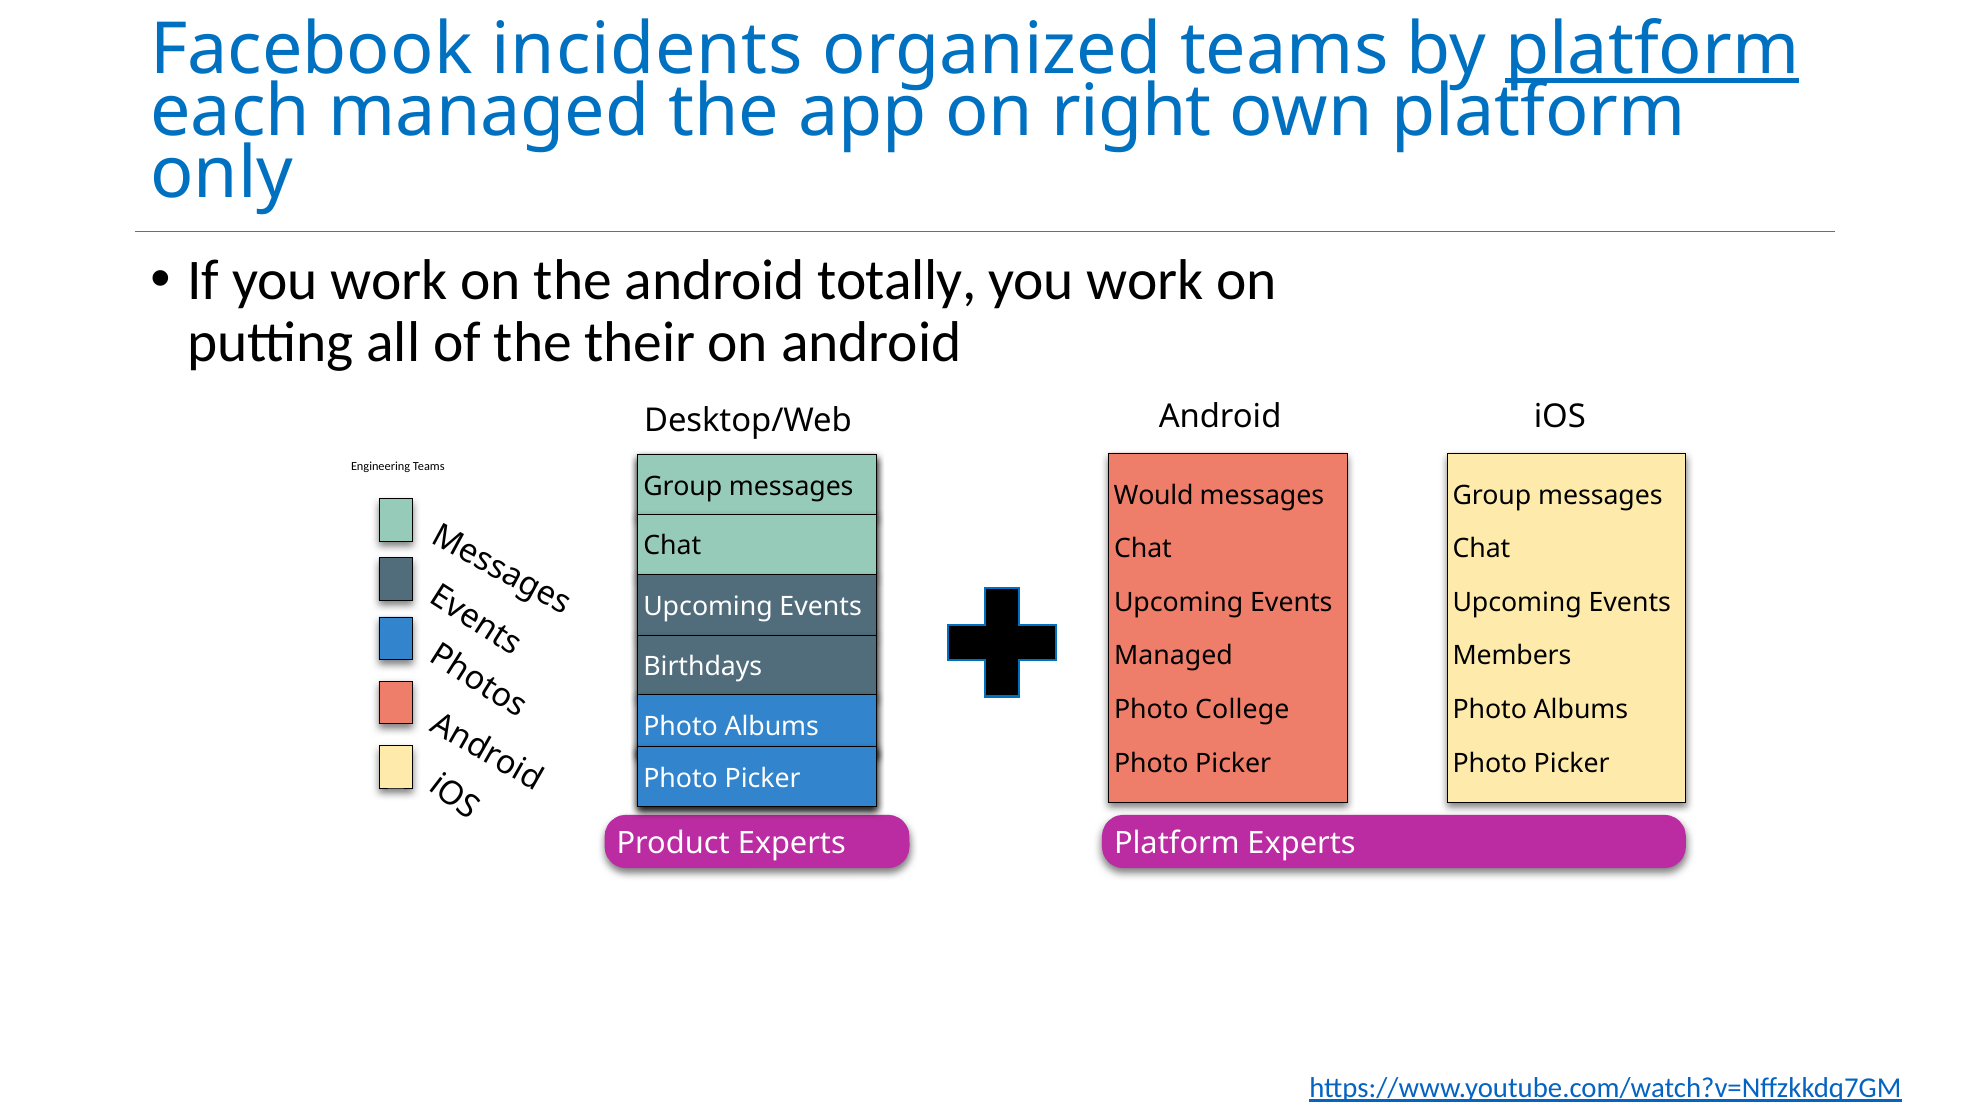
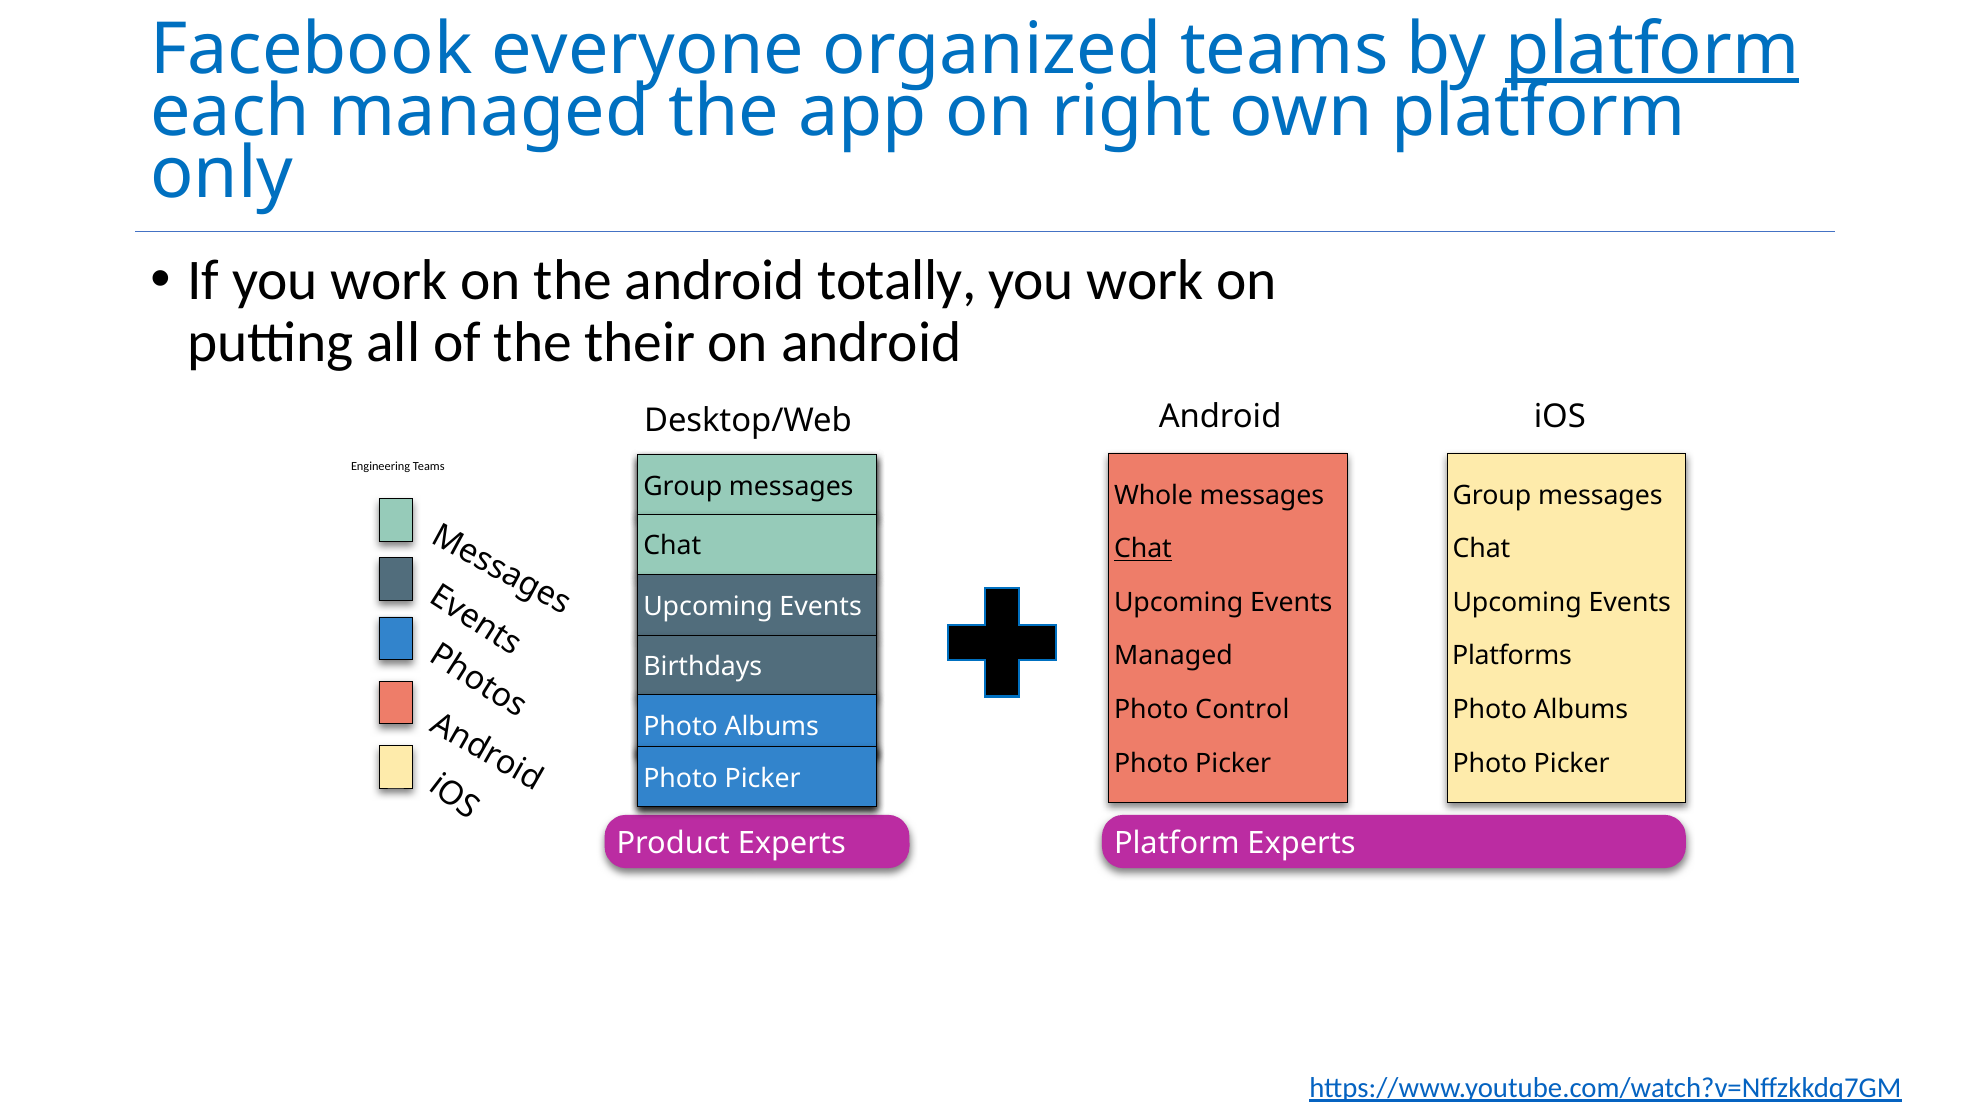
incidents: incidents -> everyone
Would: Would -> Whole
Chat at (1143, 549) underline: none -> present
Members: Members -> Platforms
College: College -> Control
